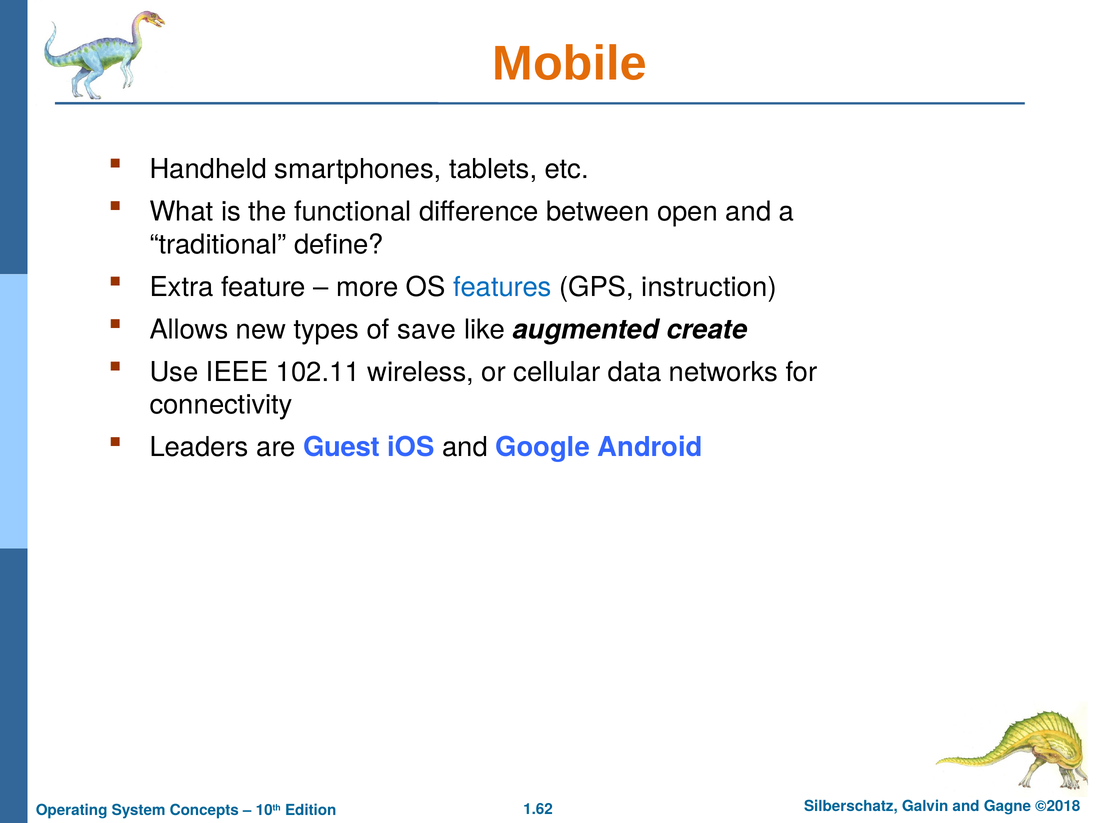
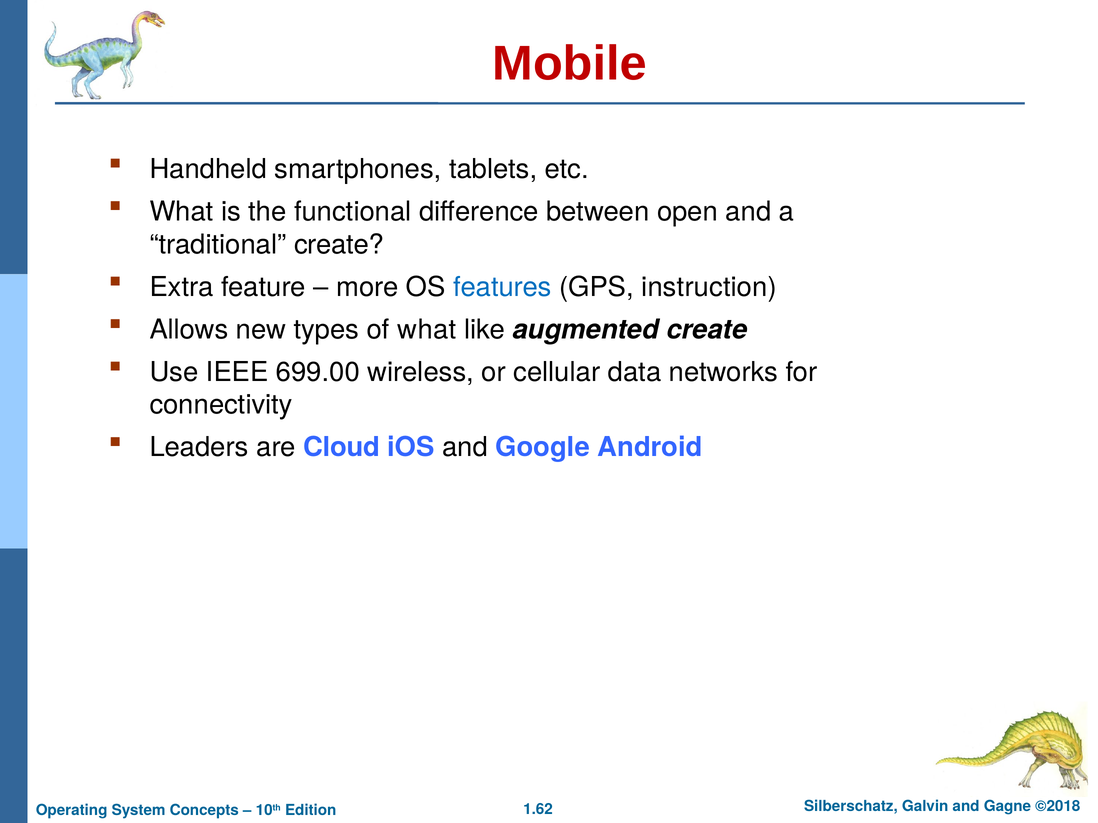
Mobile colour: orange -> red
traditional define: define -> create
of save: save -> what
102.11: 102.11 -> 699.00
Guest: Guest -> Cloud
